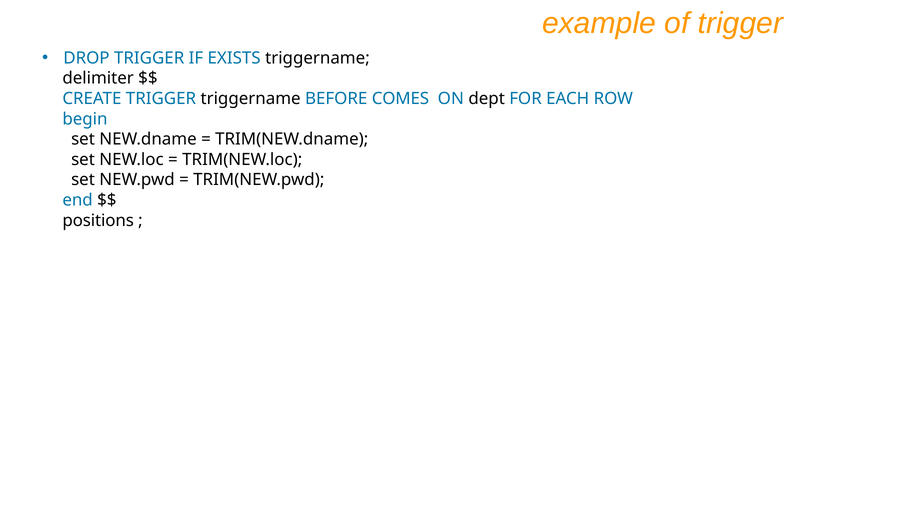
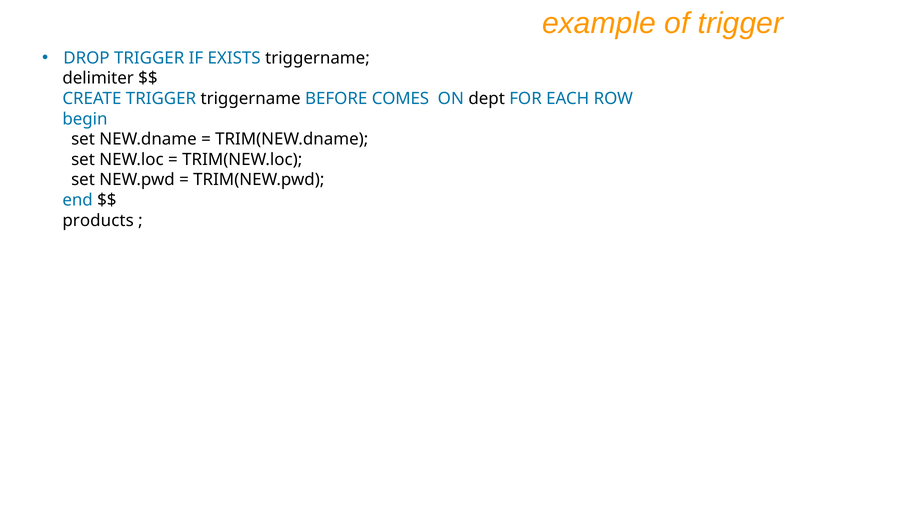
positions: positions -> products
